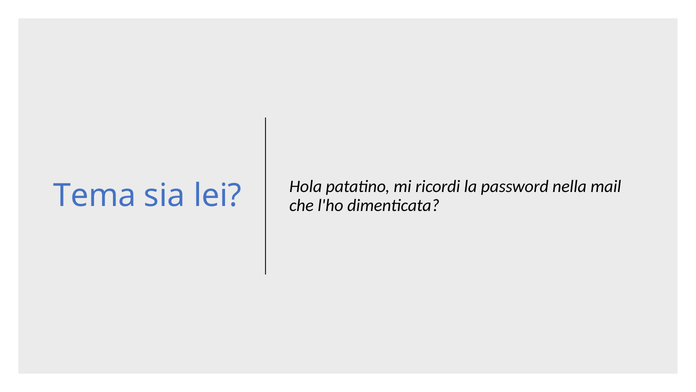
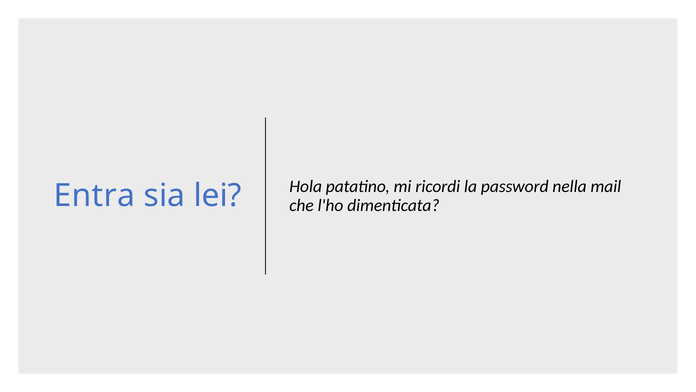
Tema: Tema -> Entra
